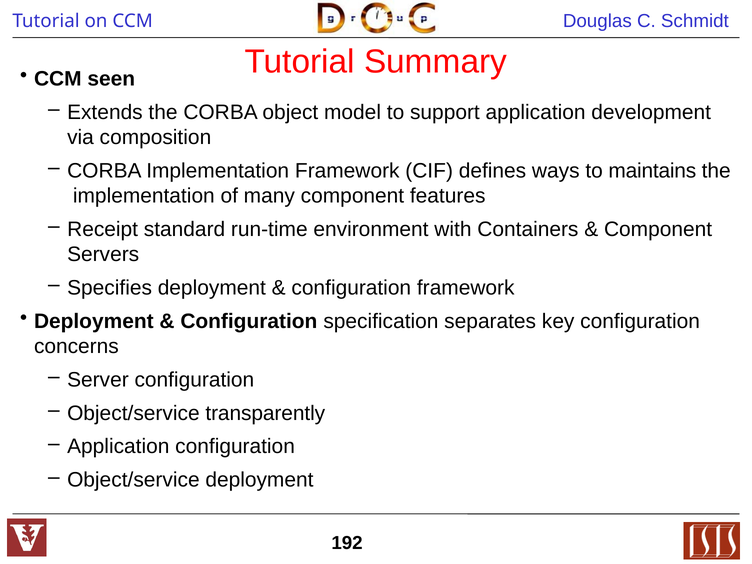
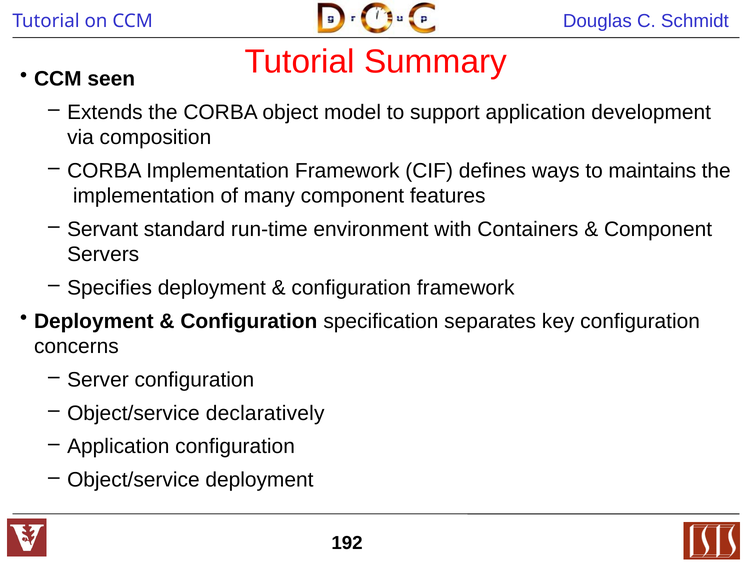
Receipt: Receipt -> Servant
transparently: transparently -> declaratively
